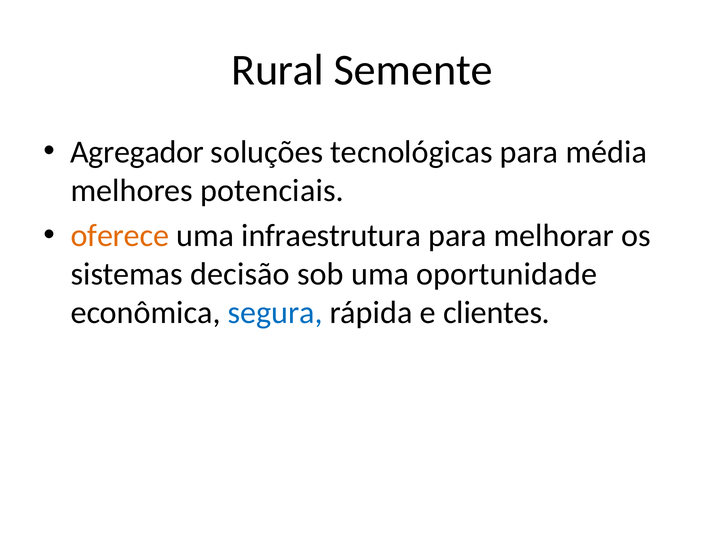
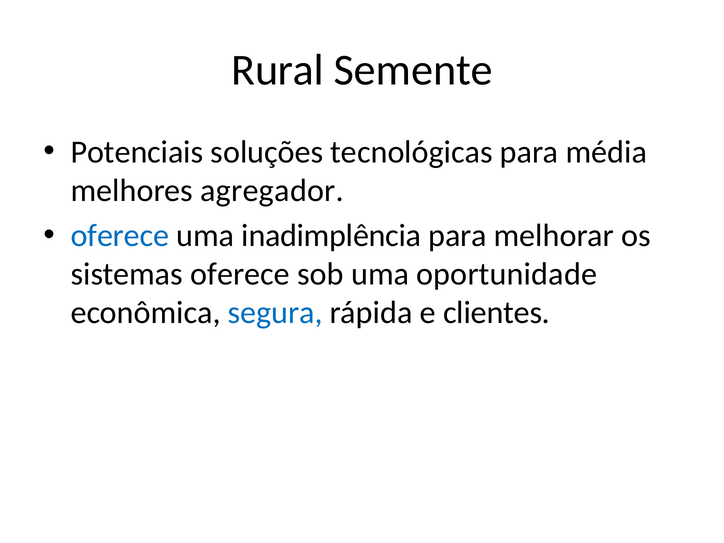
Agregador: Agregador -> Potenciais
potenciais: potenciais -> agregador
oferece at (120, 236) colour: orange -> blue
infraestrutura: infraestrutura -> inadimplência
sistemas decisão: decisão -> oferece
